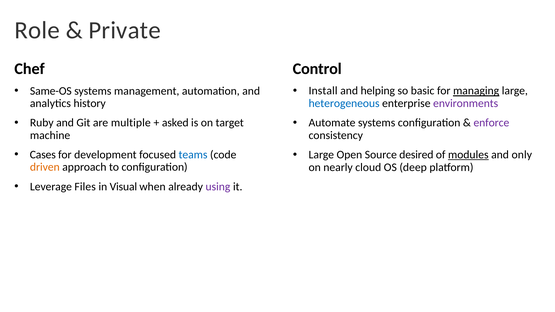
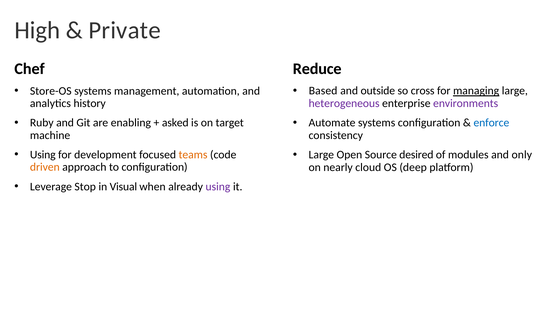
Role: Role -> High
Control: Control -> Reduce
Install: Install -> Based
helping: helping -> outside
basic: basic -> cross
Same-OS: Same-OS -> Store-OS
heterogeneous colour: blue -> purple
multiple: multiple -> enabling
enforce colour: purple -> blue
Cases at (43, 155): Cases -> Using
teams colour: blue -> orange
modules underline: present -> none
Files: Files -> Stop
